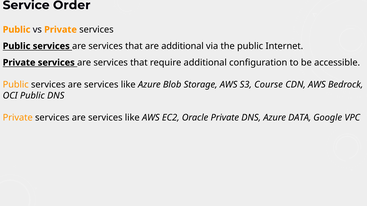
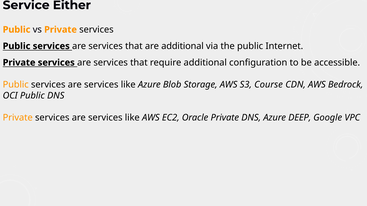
Order: Order -> Either
DATA: DATA -> DEEP
